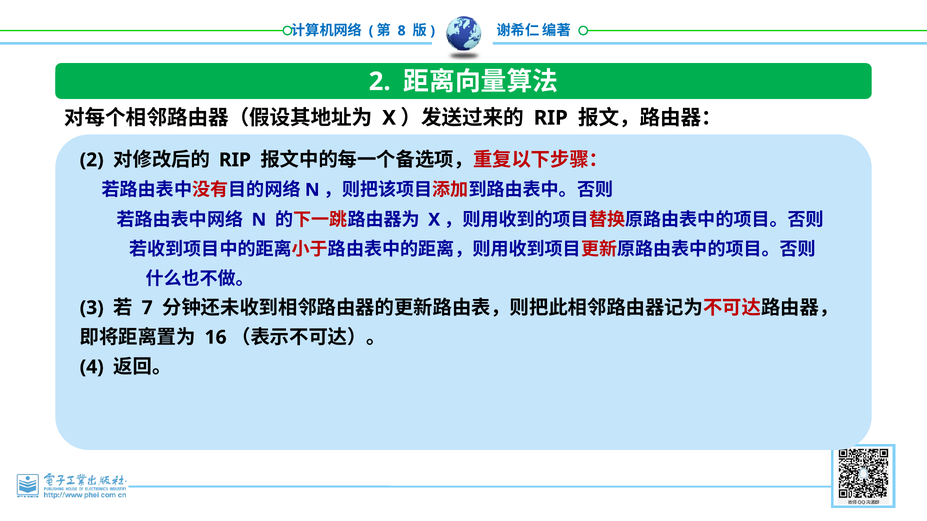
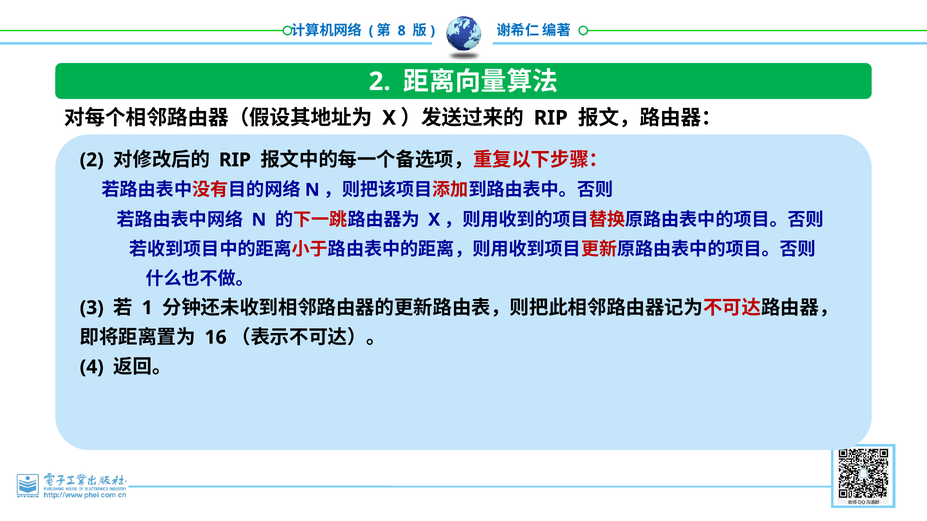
7: 7 -> 1
